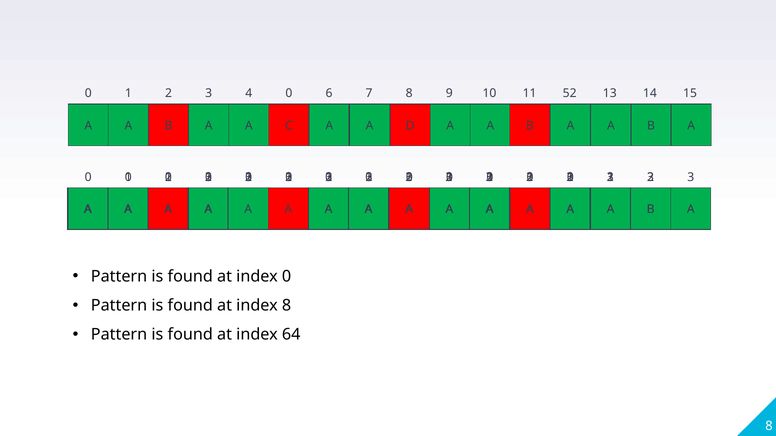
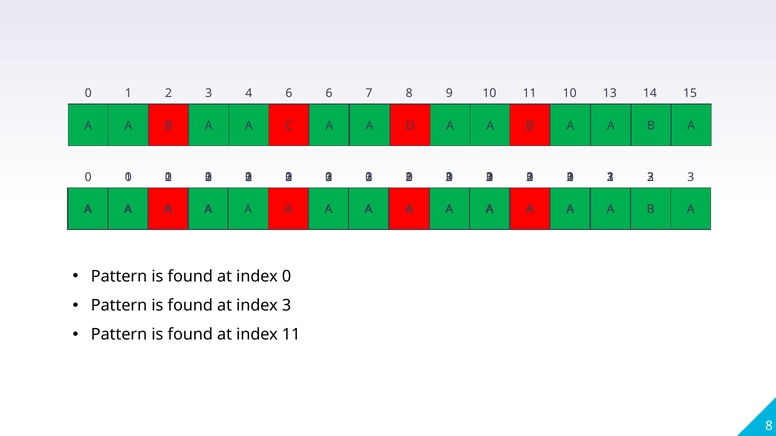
4 0: 0 -> 6
11 52: 52 -> 10
index 8: 8 -> 3
index 64: 64 -> 11
